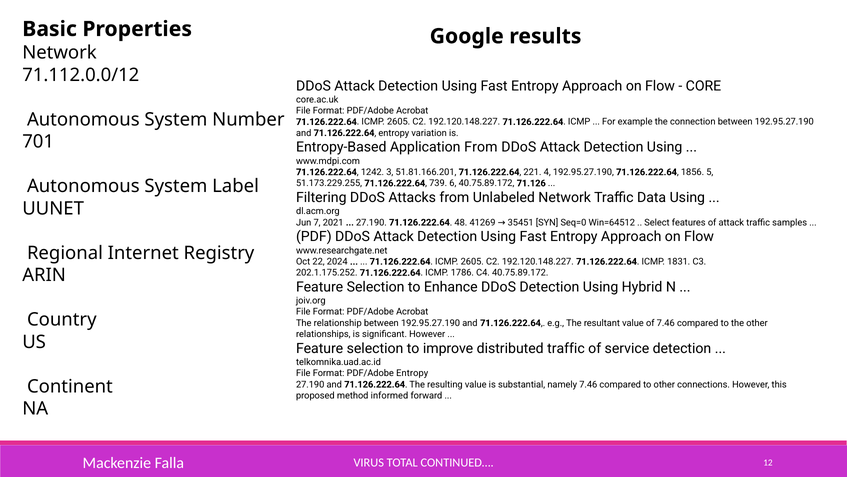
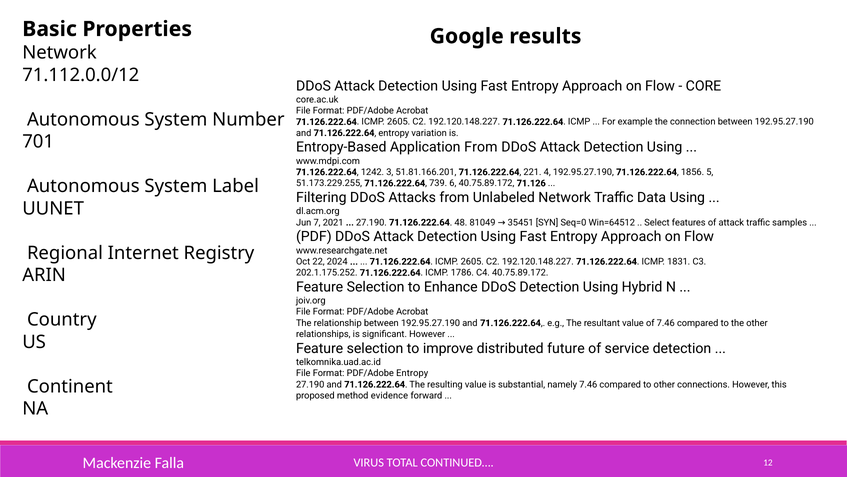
41269: 41269 -> 81049
distributed traffic: traffic -> future
informed: informed -> evidence
